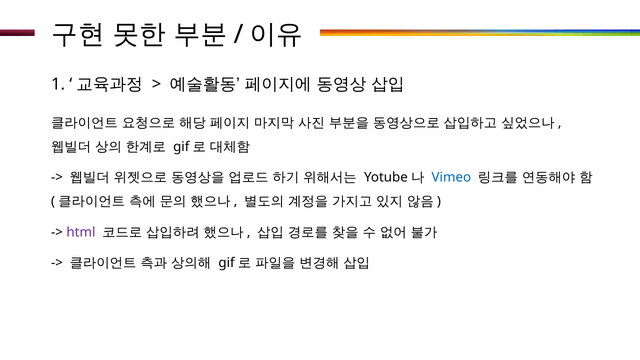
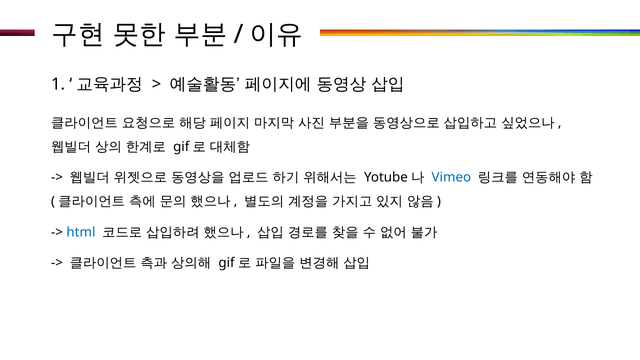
html colour: purple -> blue
